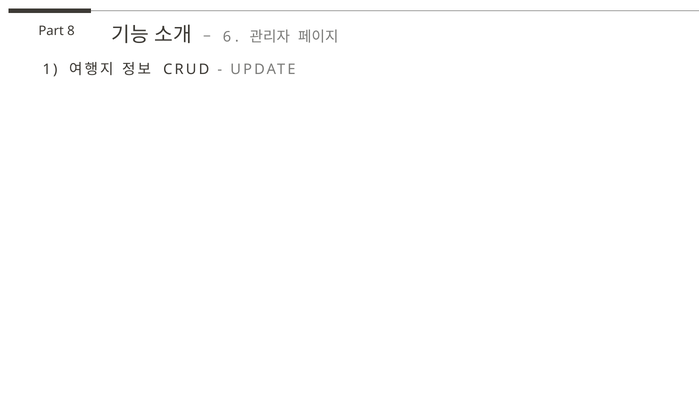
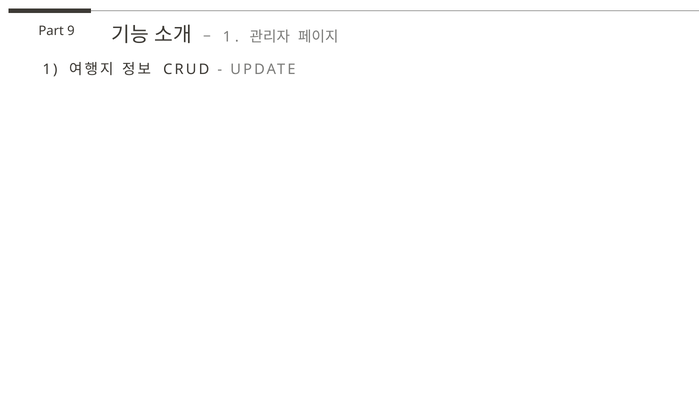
6 at (227, 37): 6 -> 1
8: 8 -> 9
